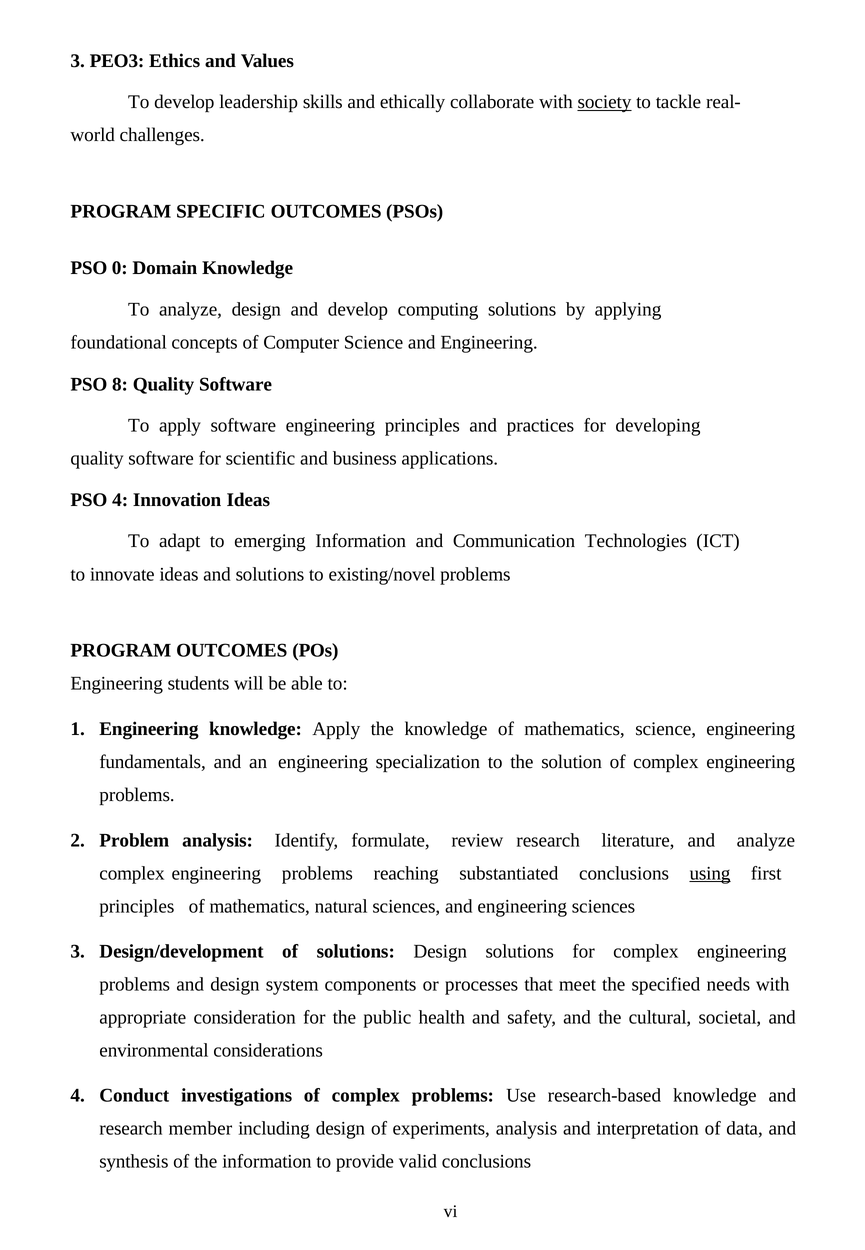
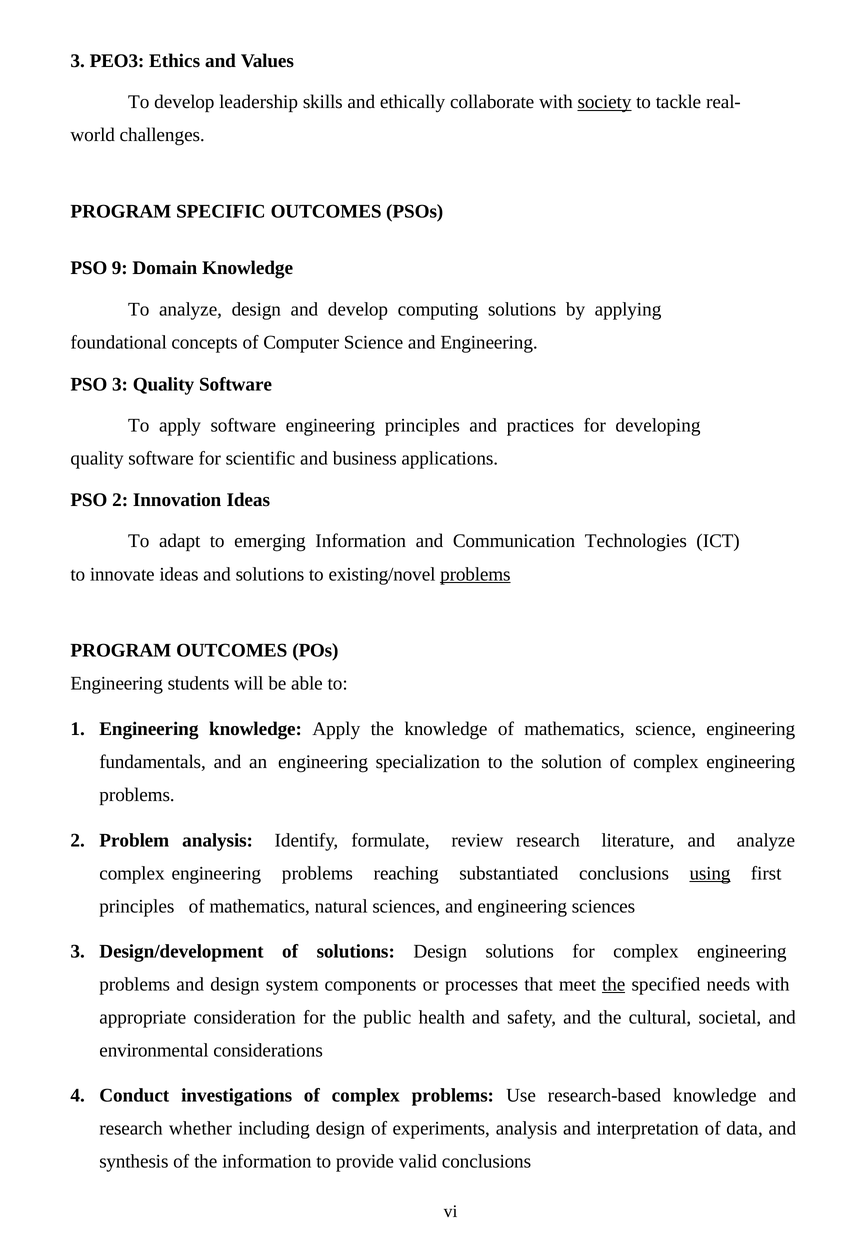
0: 0 -> 9
PSO 8: 8 -> 3
PSO 4: 4 -> 2
problems at (475, 574) underline: none -> present
the at (614, 984) underline: none -> present
member: member -> whether
